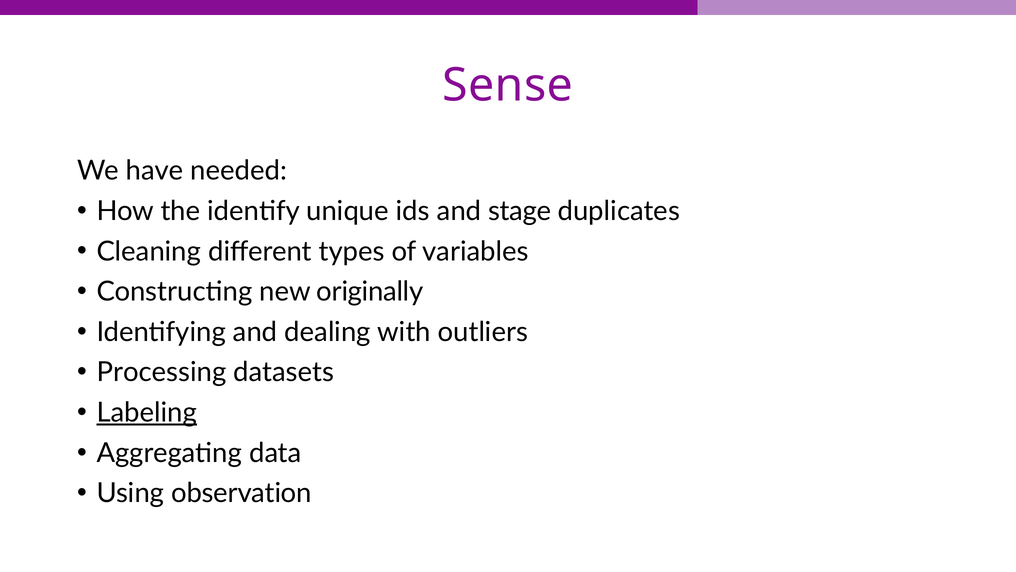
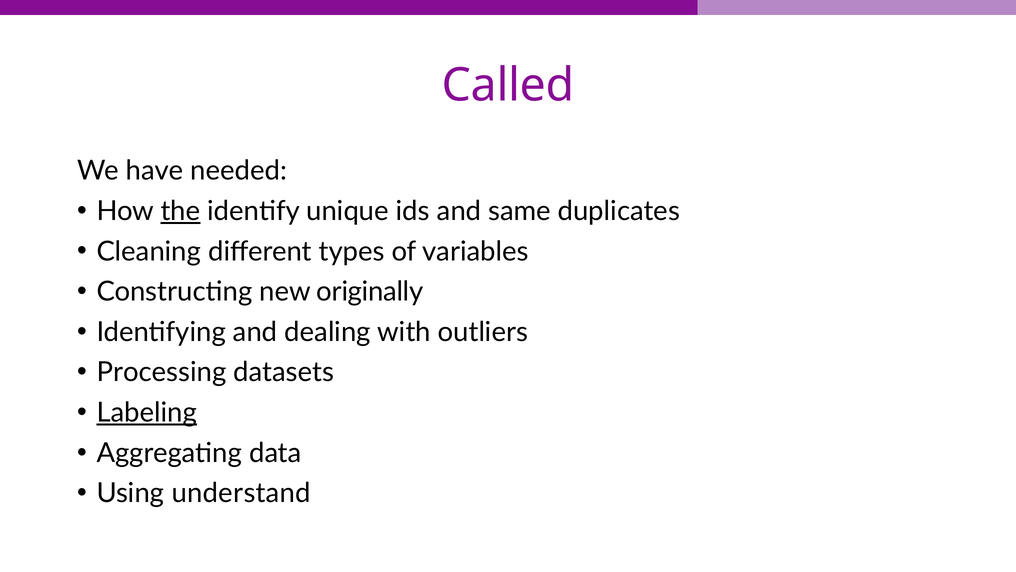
Sense: Sense -> Called
the underline: none -> present
stage: stage -> same
observation: observation -> understand
